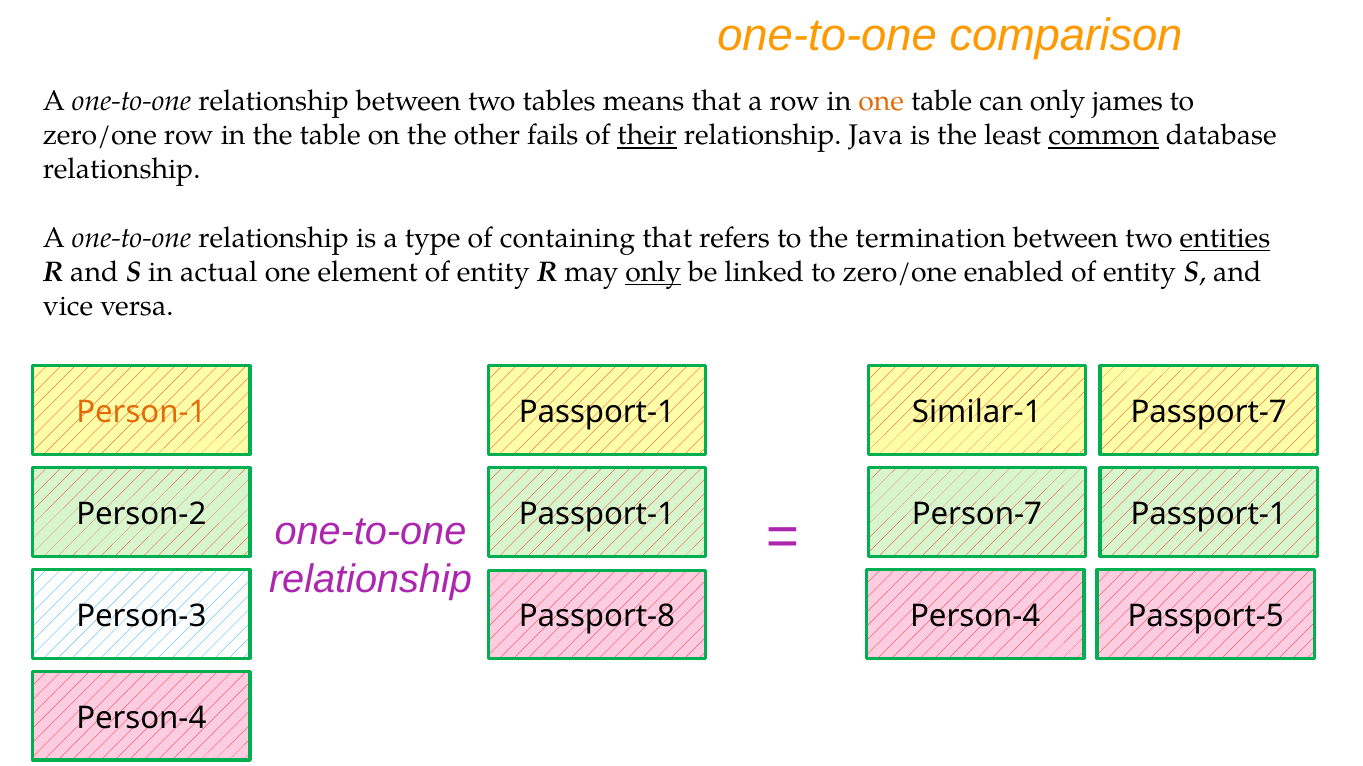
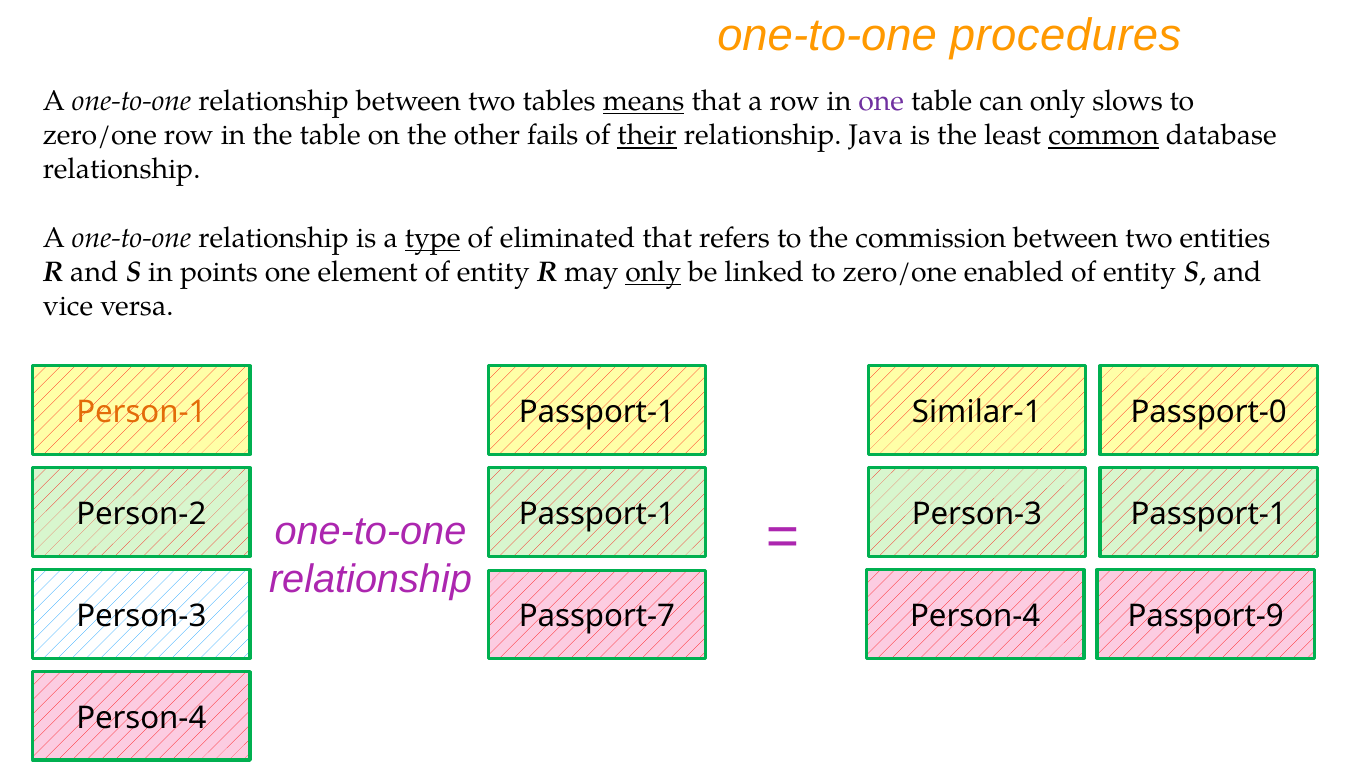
comparison: comparison -> procedures
means underline: none -> present
one at (881, 101) colour: orange -> purple
james: james -> slows
type underline: none -> present
containing: containing -> eliminated
termination: termination -> commission
entities underline: present -> none
actual: actual -> points
Passport-7: Passport-7 -> Passport-0
Person-2 Passport-1 Person-7: Person-7 -> Person-3
Passport-8: Passport-8 -> Passport-7
Passport-5: Passport-5 -> Passport-9
